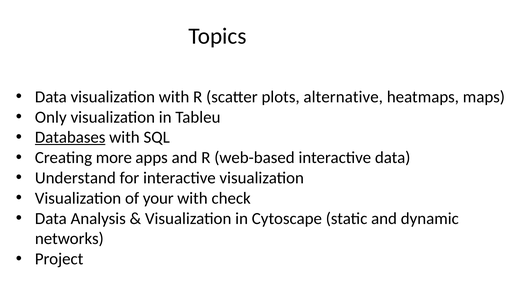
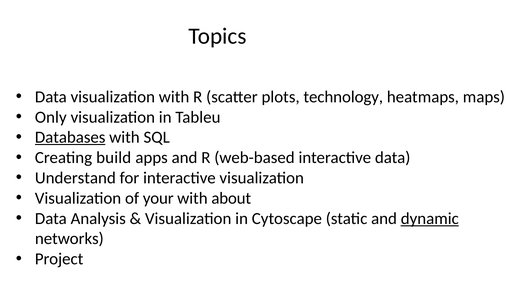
alternative: alternative -> technology
more: more -> build
check: check -> about
dynamic underline: none -> present
